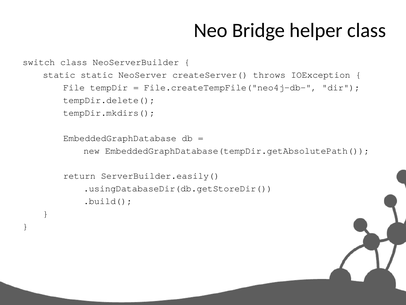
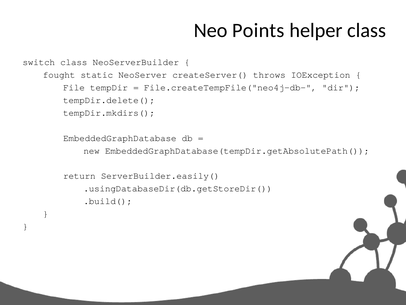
Bridge: Bridge -> Points
static at (59, 75): static -> fought
